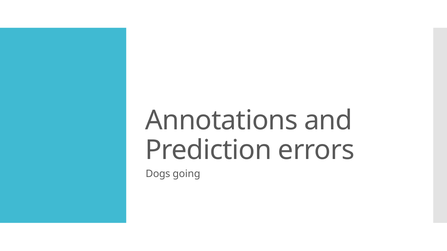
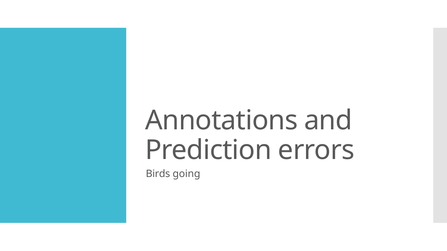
Dogs: Dogs -> Birds
